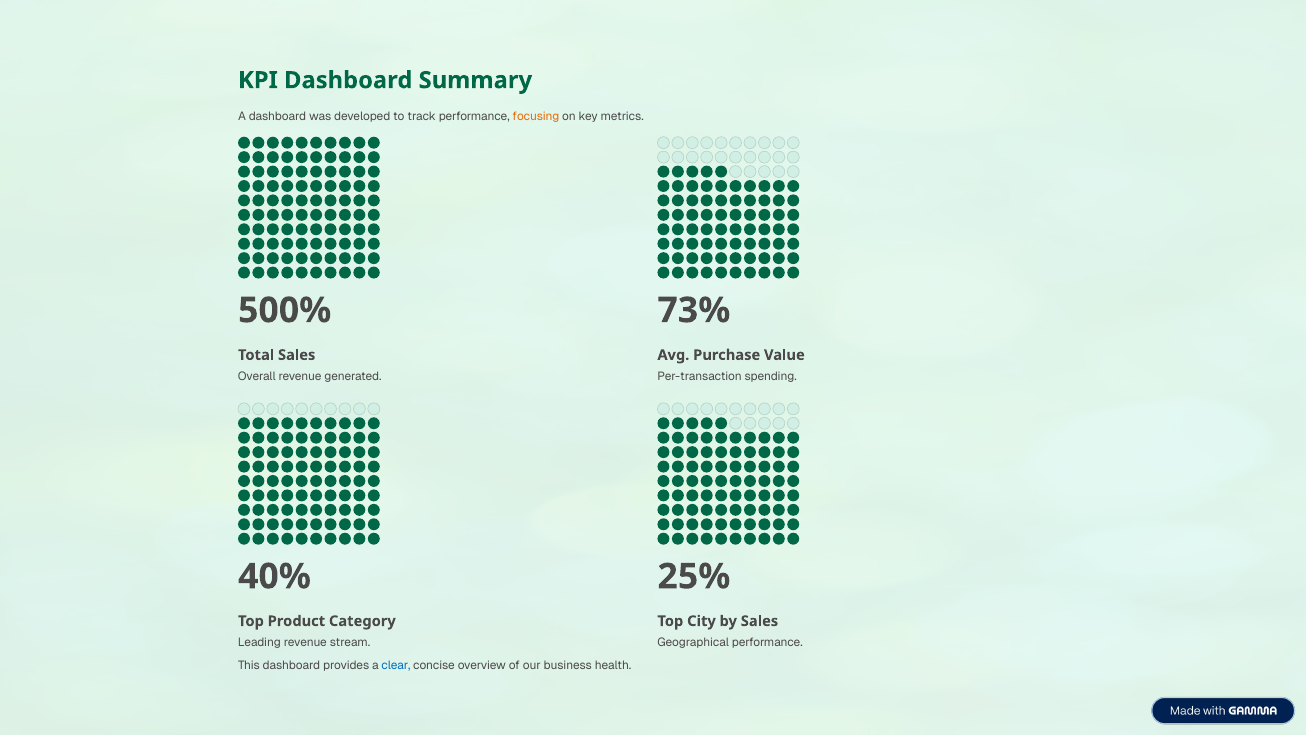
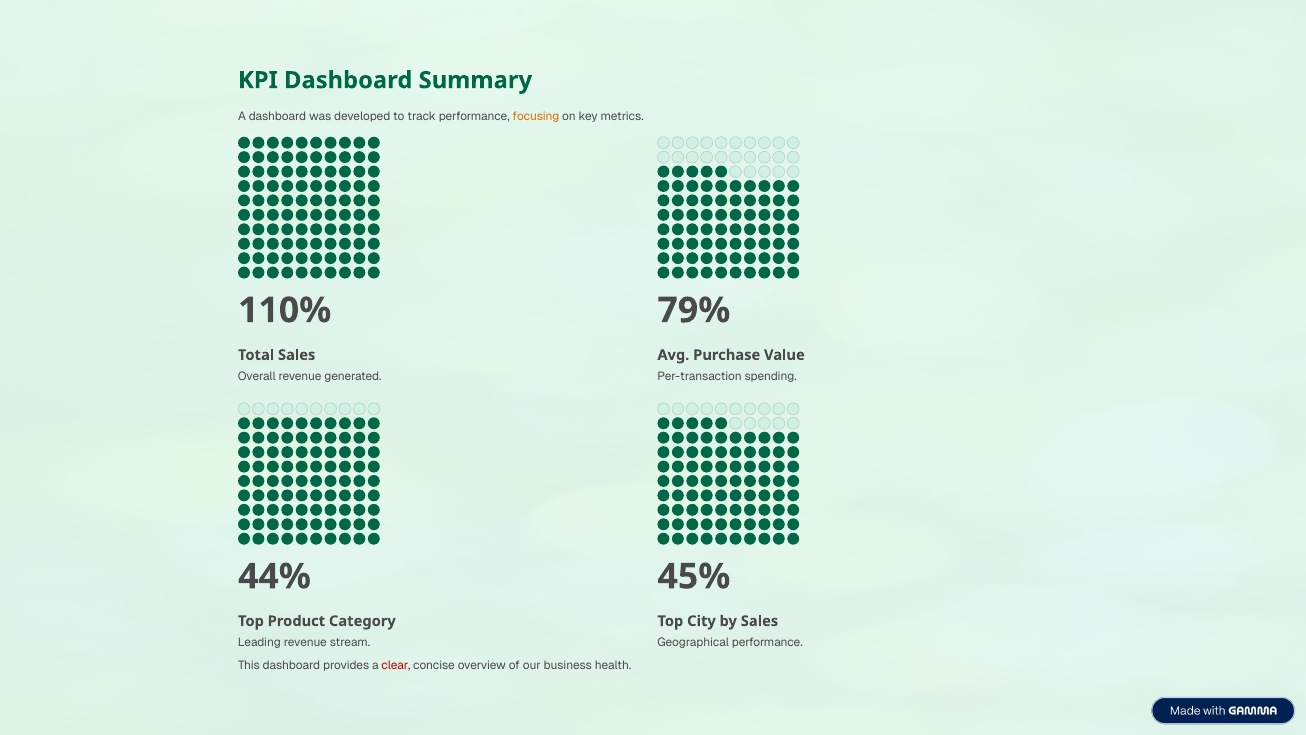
500%: 500% -> 110%
73%: 73% -> 79%
40%: 40% -> 44%
25%: 25% -> 45%
clear colour: blue -> red
